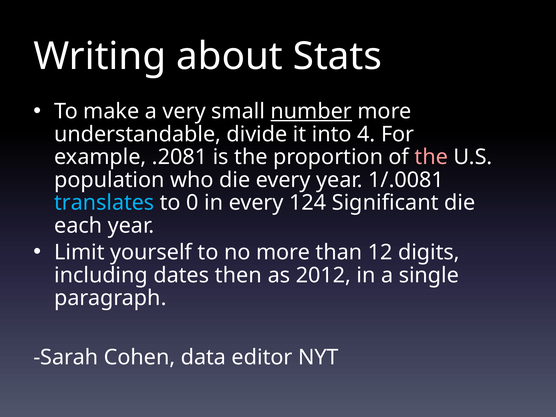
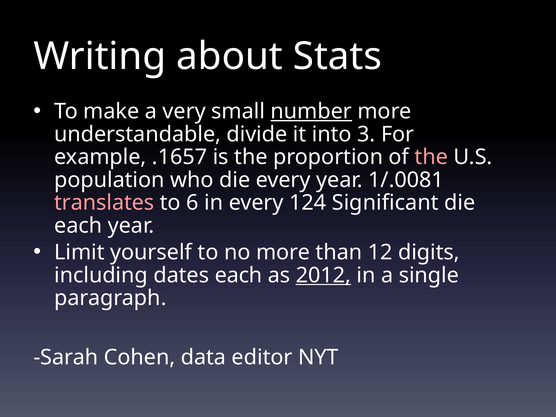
4: 4 -> 3
.2081: .2081 -> .1657
translates colour: light blue -> pink
0: 0 -> 6
dates then: then -> each
2012 underline: none -> present
